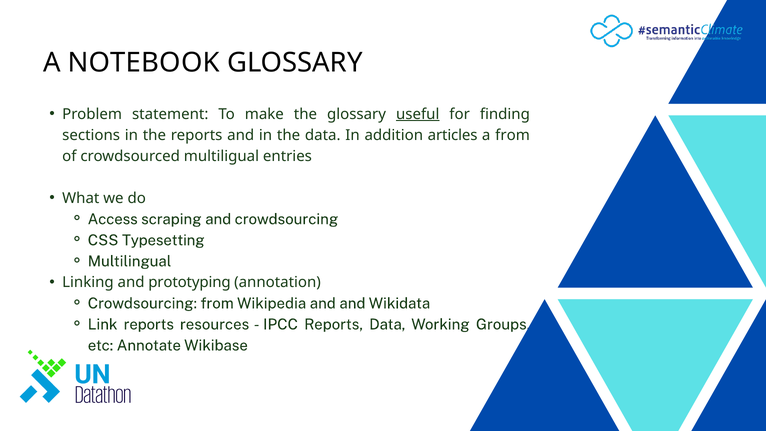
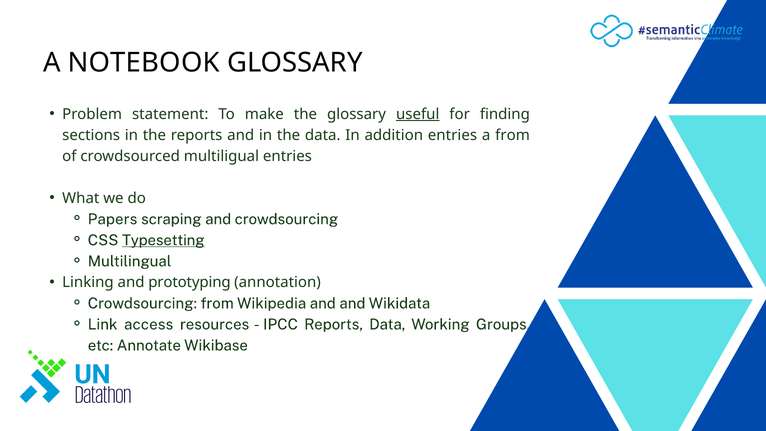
addition articles: articles -> entries
Access: Access -> Papers
Typesetting underline: none -> present
Link reports: reports -> access
